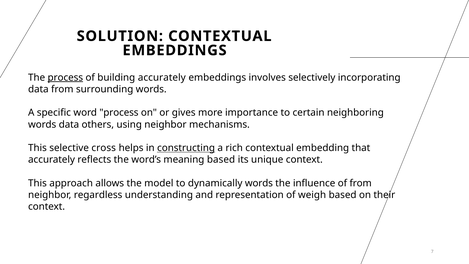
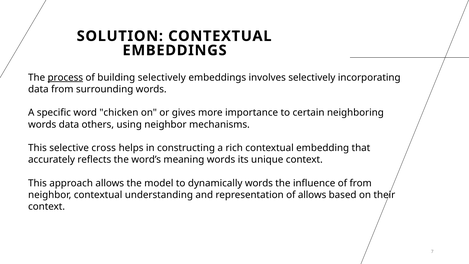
building accurately: accurately -> selectively
word process: process -> chicken
constructing underline: present -> none
meaning based: based -> words
neighbor regardless: regardless -> contextual
of weigh: weigh -> allows
